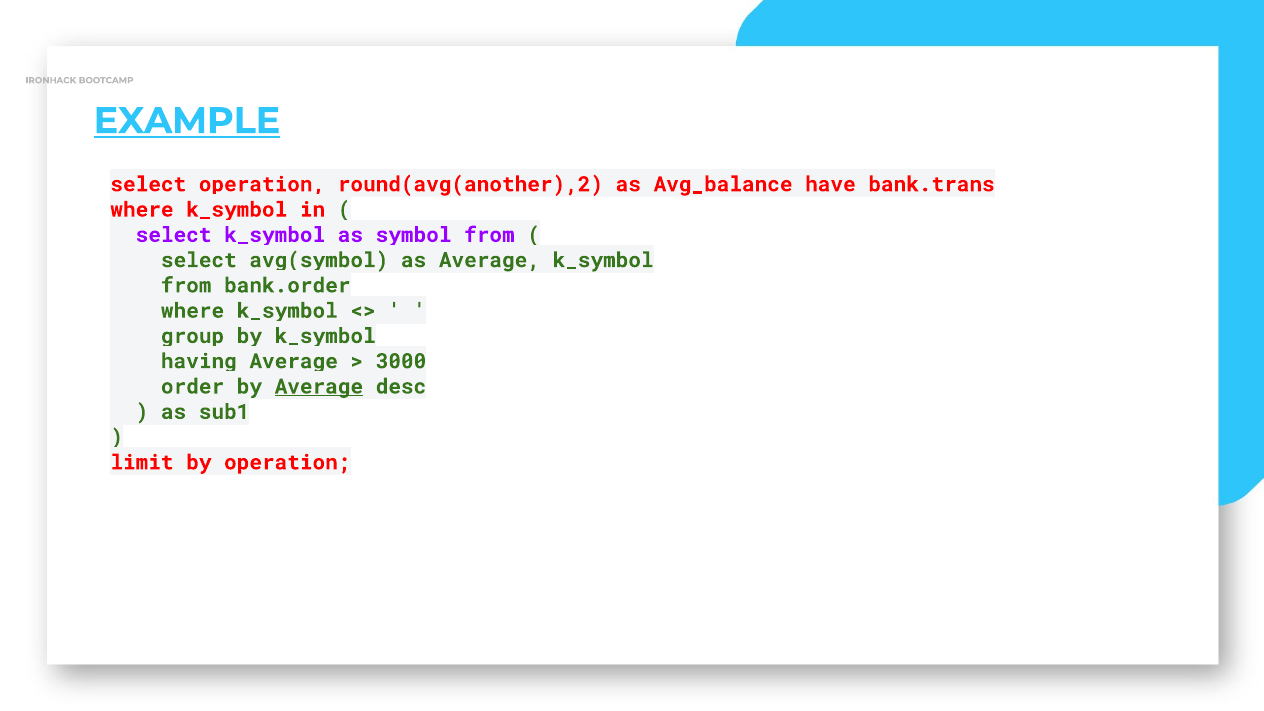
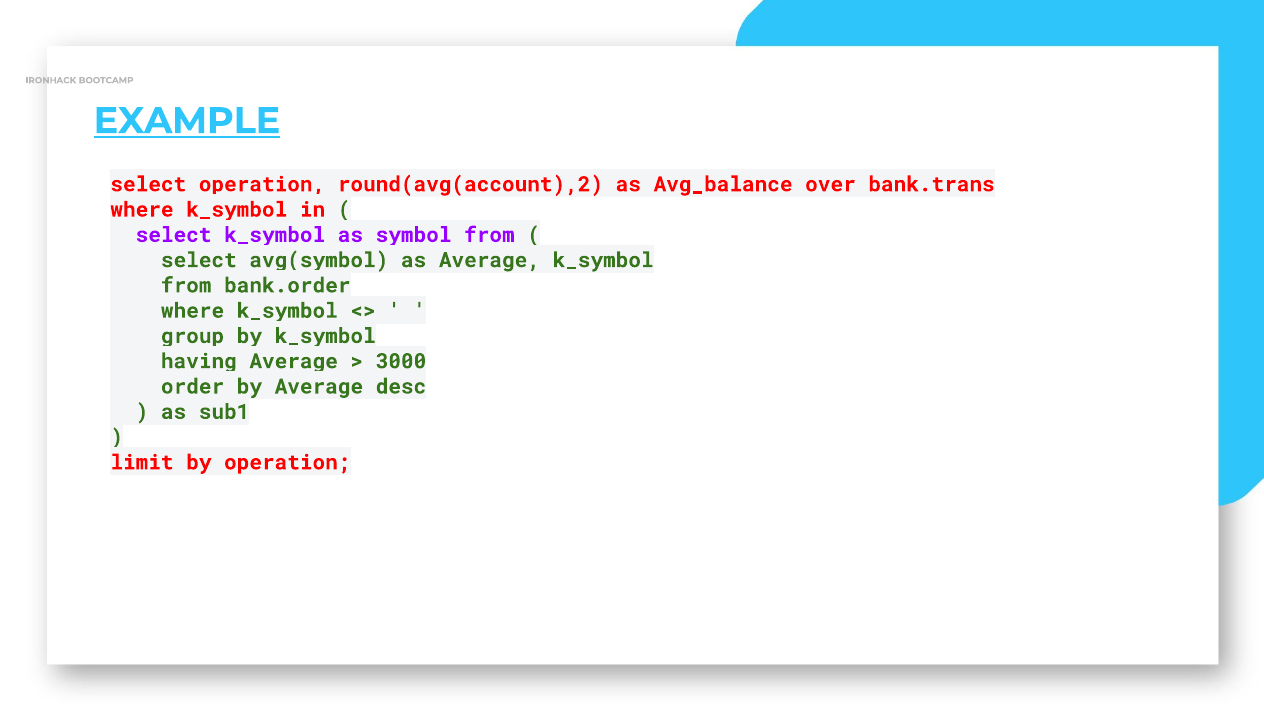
round(avg(another),2: round(avg(another),2 -> round(avg(account),2
have: have -> over
Average at (319, 387) underline: present -> none
